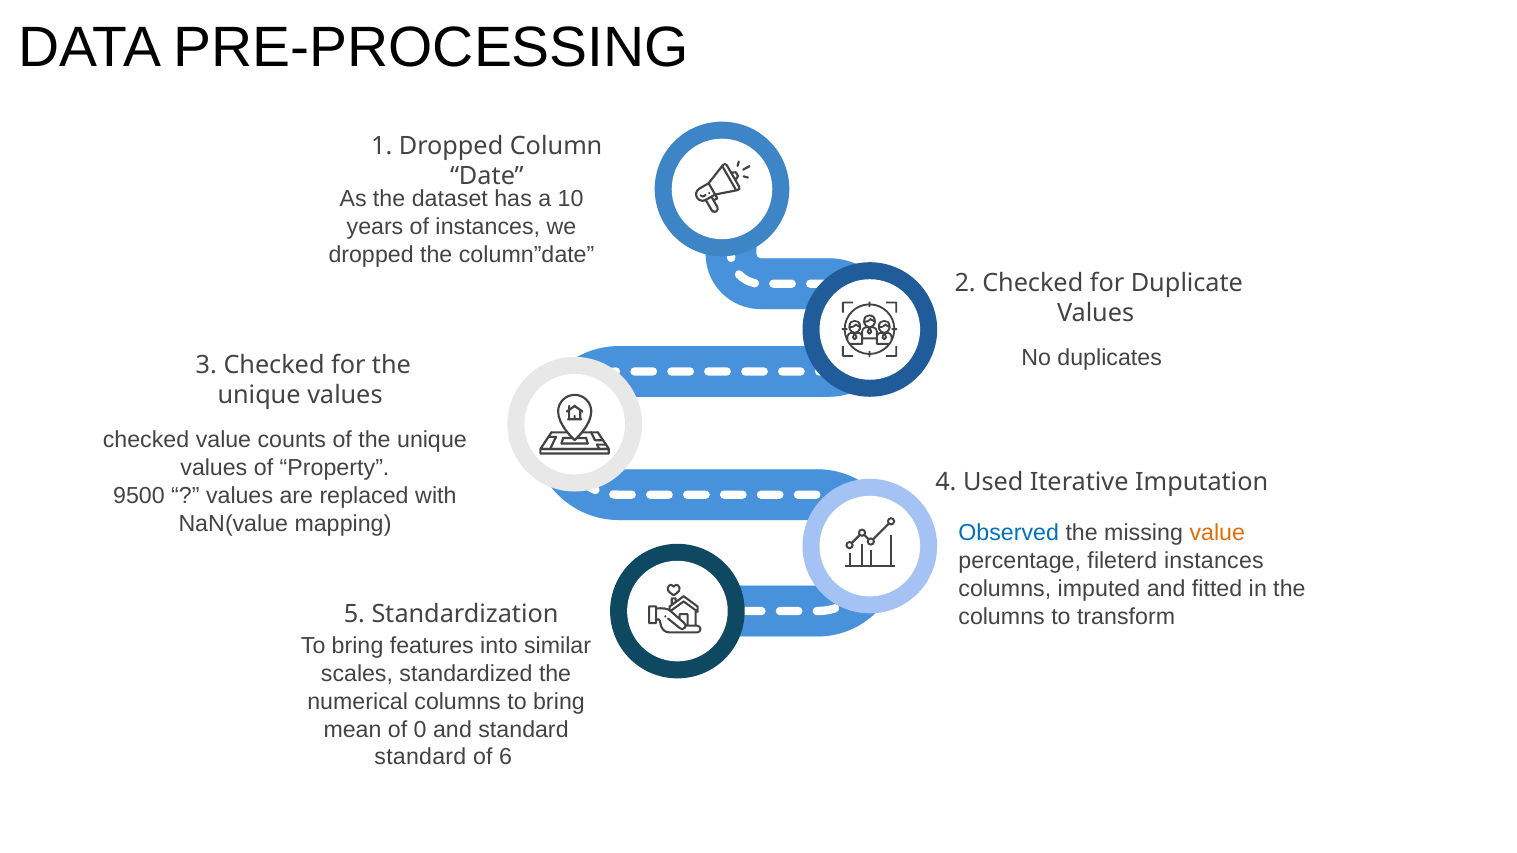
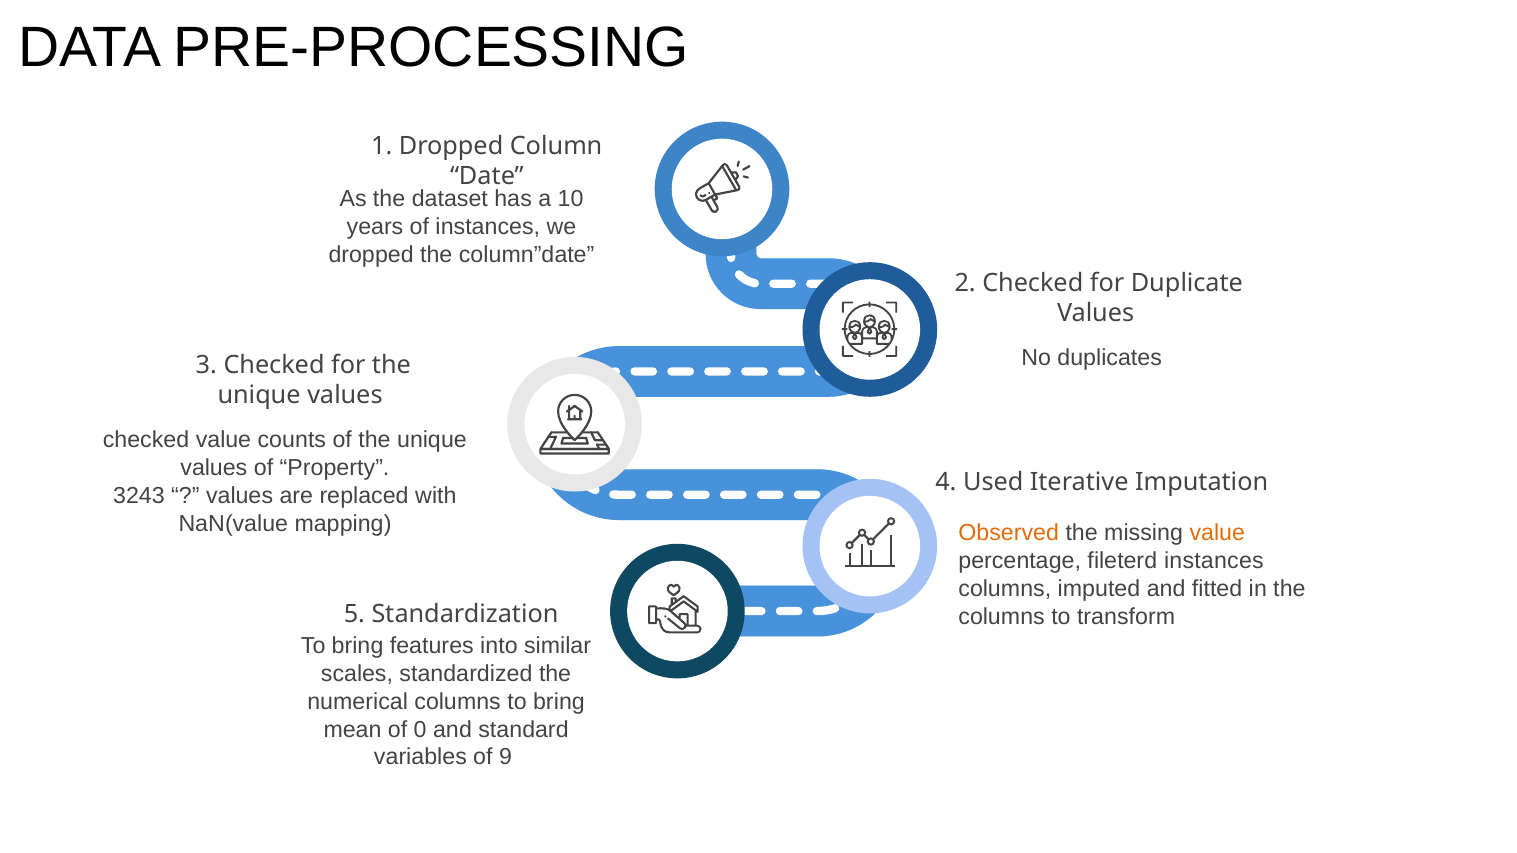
9500: 9500 -> 3243
Observed colour: blue -> orange
standard at (420, 758): standard -> variables
6: 6 -> 9
